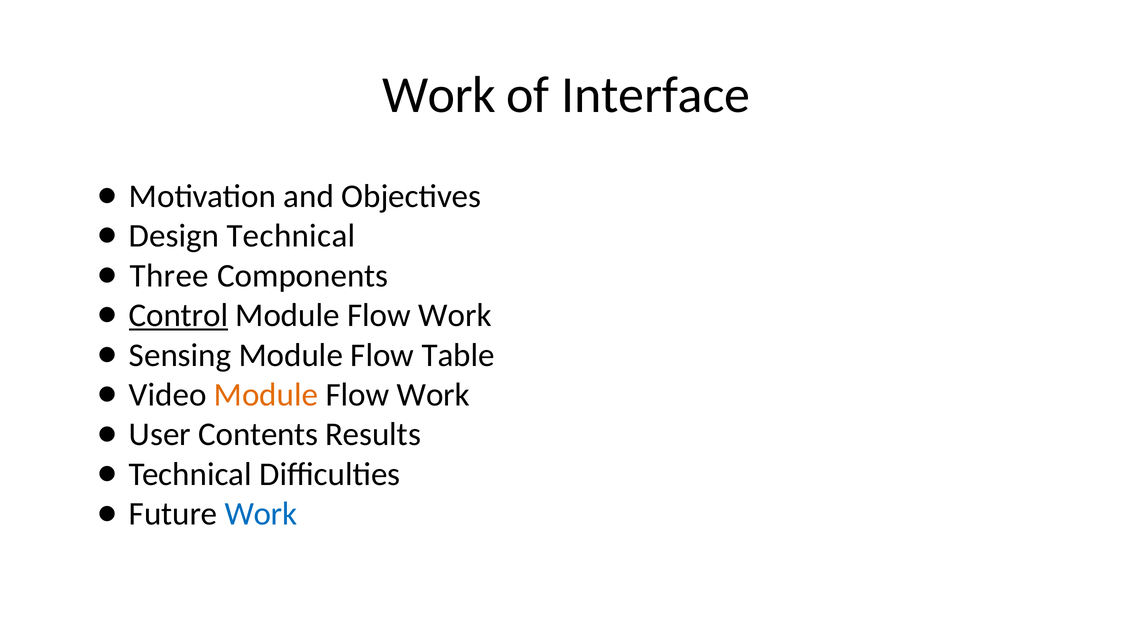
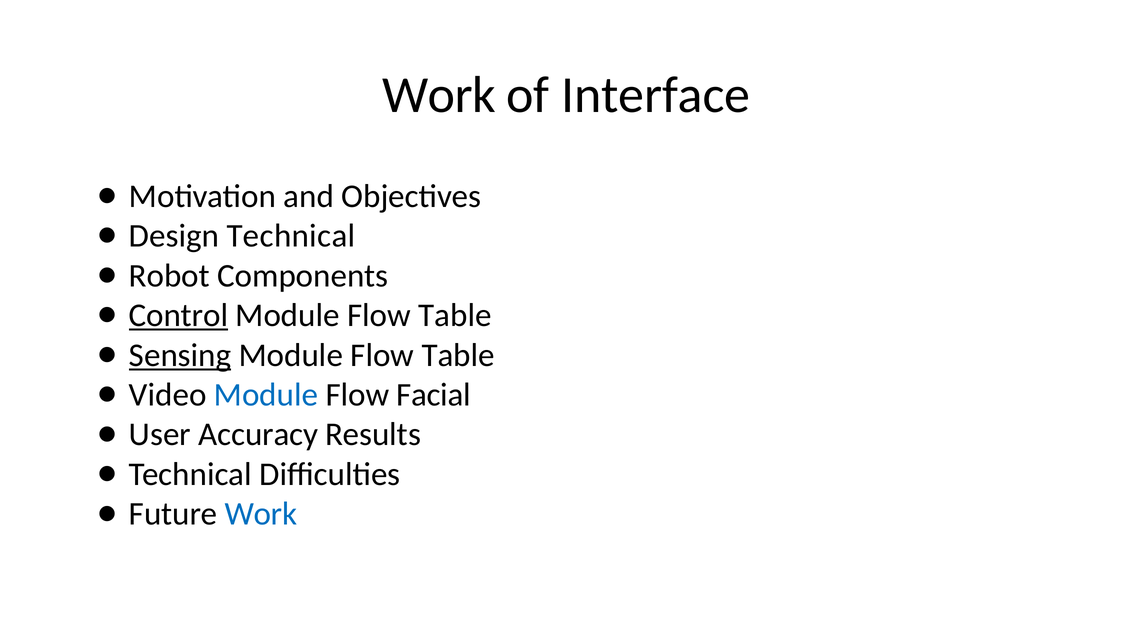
Three: Three -> Robot
Work at (455, 315): Work -> Table
Sensing underline: none -> present
Module at (266, 395) colour: orange -> blue
Work at (433, 395): Work -> Facial
Contents: Contents -> Accuracy
